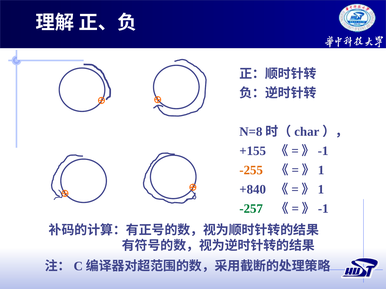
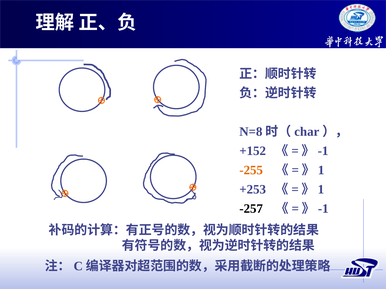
+155: +155 -> +152
+840: +840 -> +253
-257 colour: green -> black
